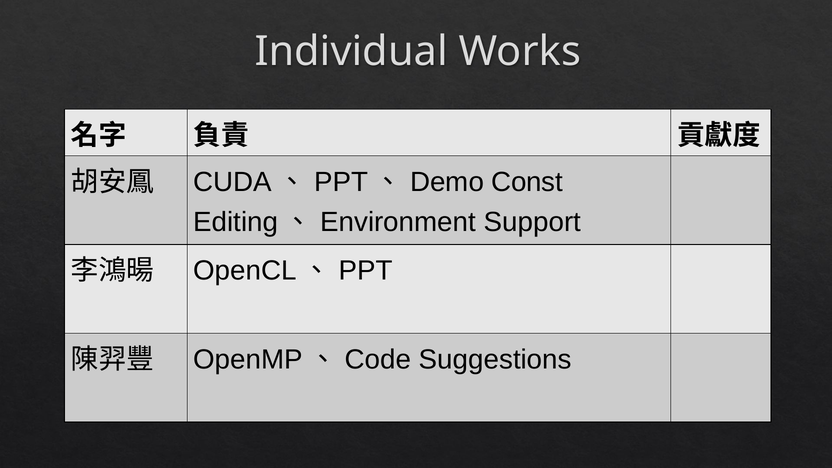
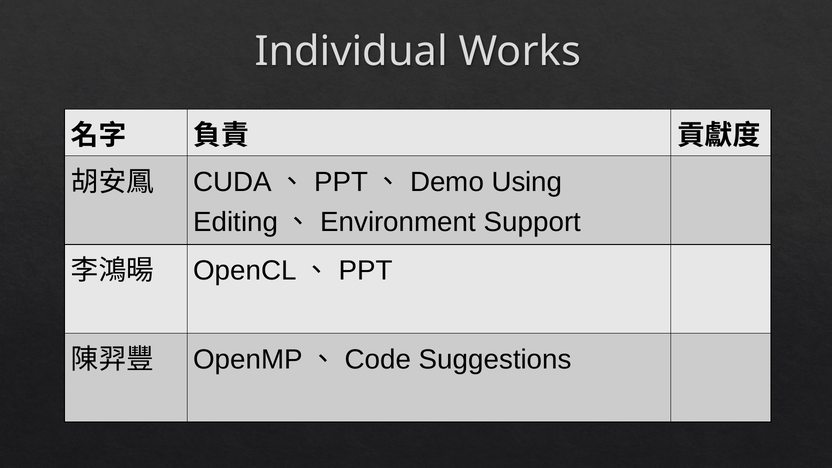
Const: Const -> Using
